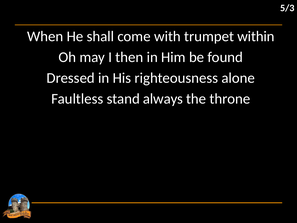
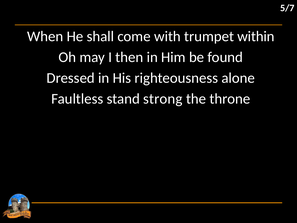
5/3: 5/3 -> 5/7
always: always -> strong
